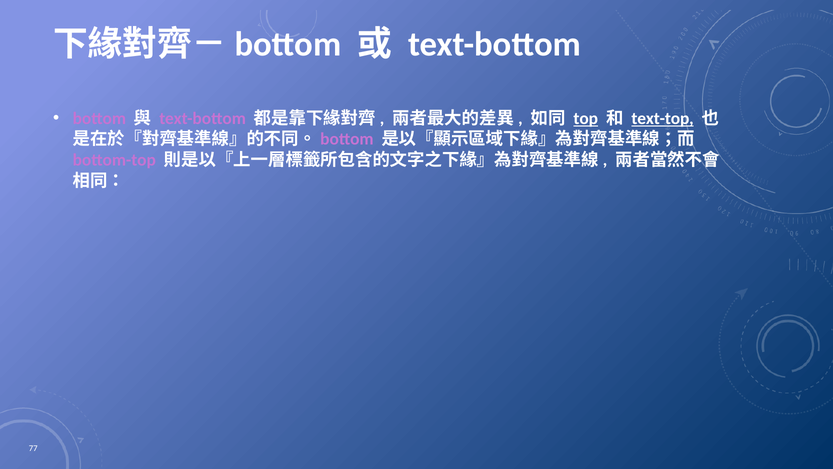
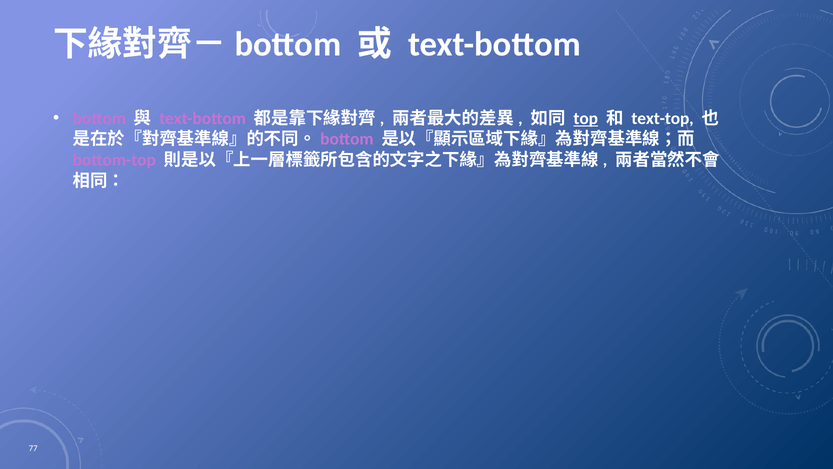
text-top underline: present -> none
